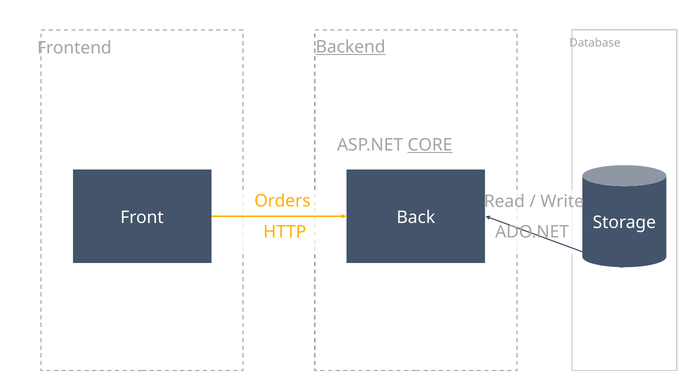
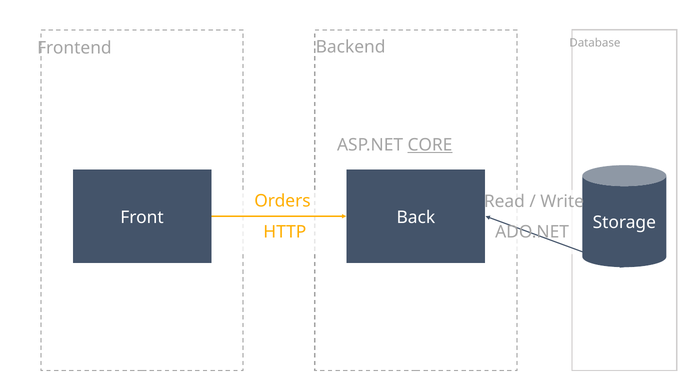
Backend underline: present -> none
